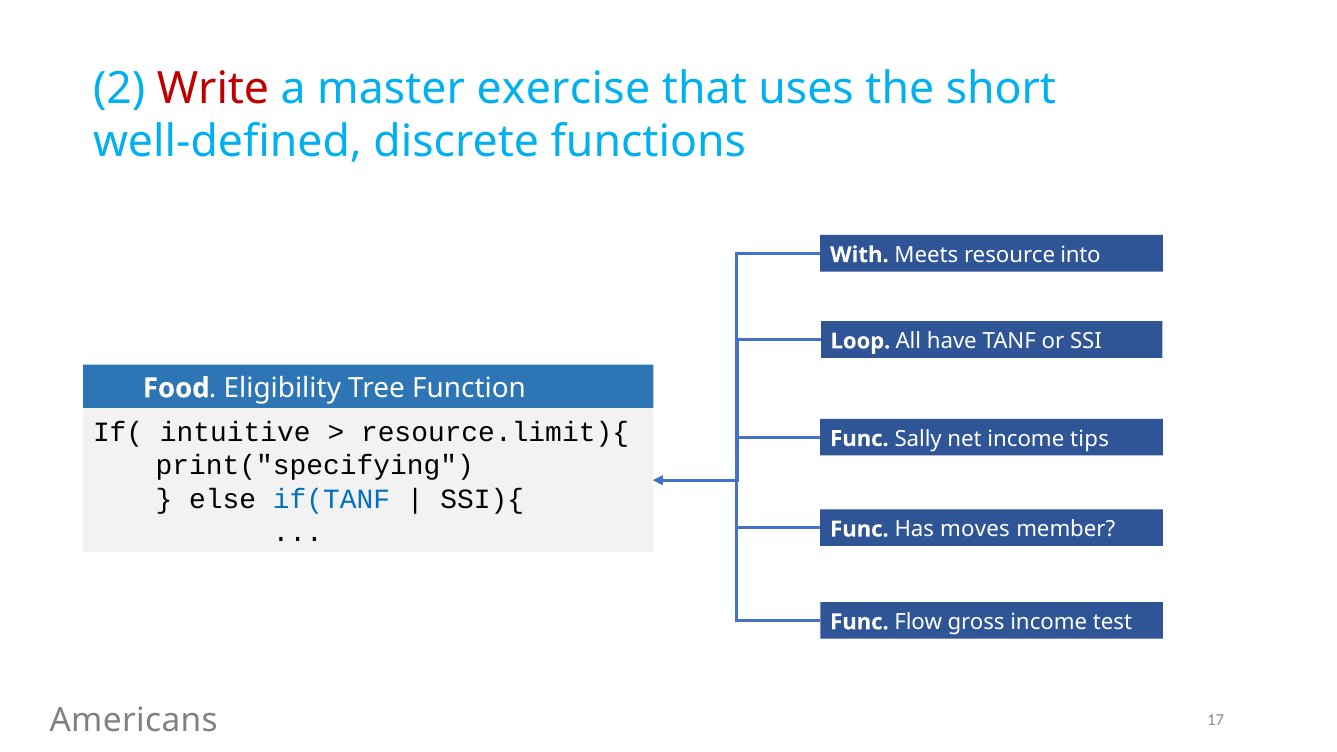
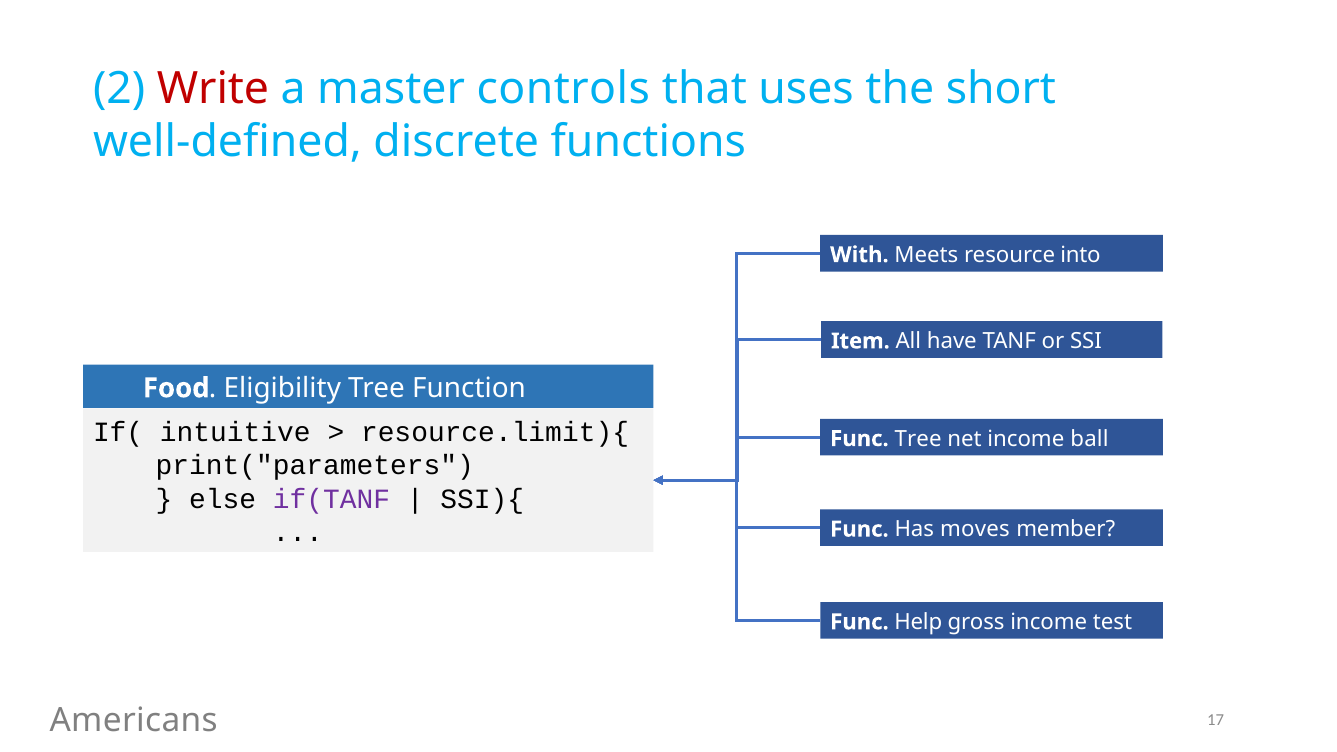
exercise: exercise -> controls
Loop: Loop -> Item
Func Sally: Sally -> Tree
tips: tips -> ball
print("specifying: print("specifying -> print("parameters
if(TANF colour: blue -> purple
Flow: Flow -> Help
